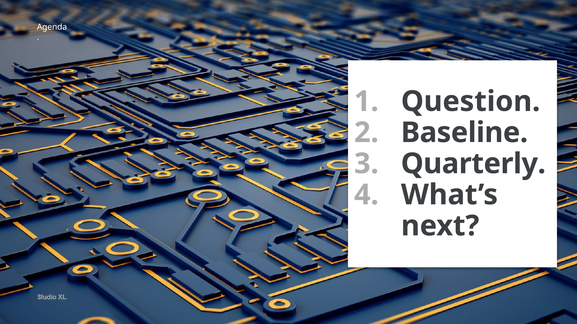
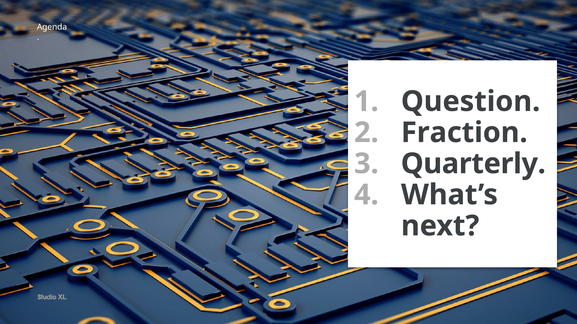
Baseline: Baseline -> Fraction
